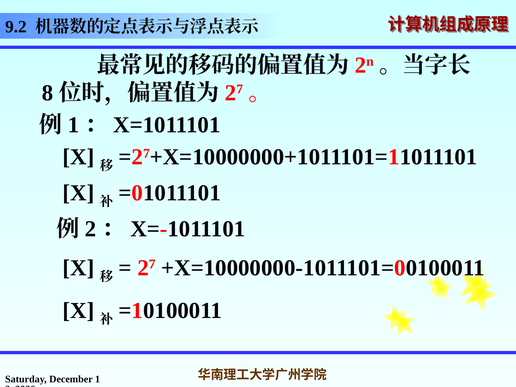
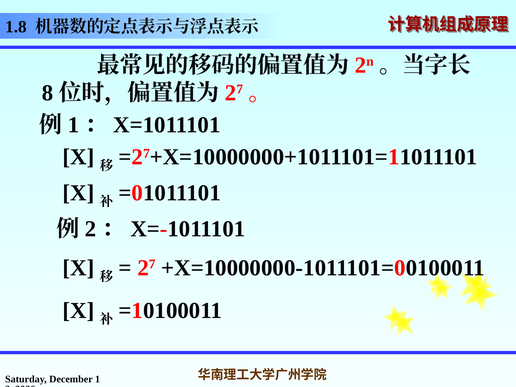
9.2: 9.2 -> 1.8
